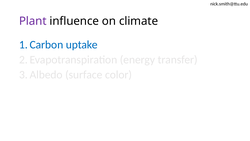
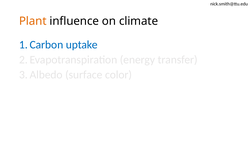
Plant colour: purple -> orange
